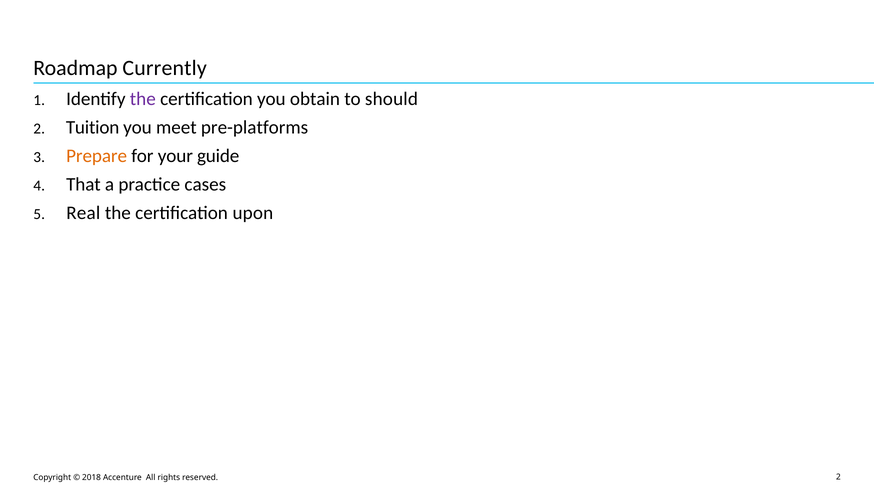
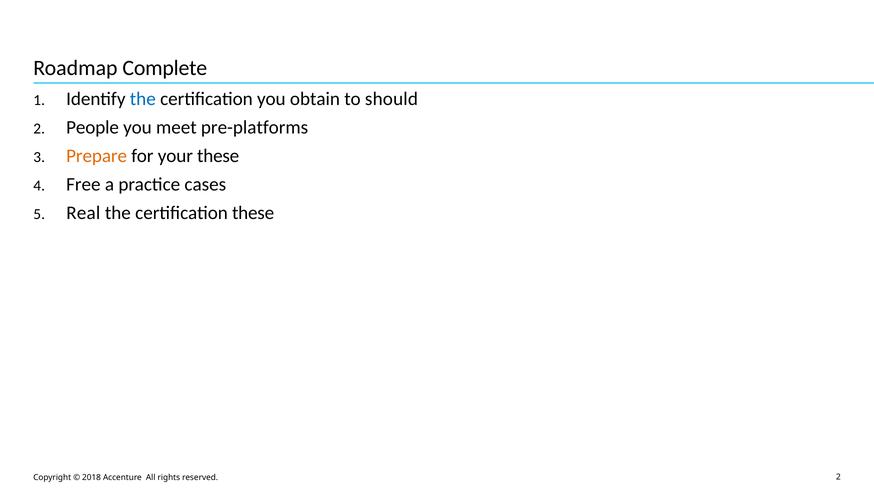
Currently: Currently -> Complete
the at (143, 99) colour: purple -> blue
Tuition: Tuition -> People
your guide: guide -> these
That: That -> Free
certification upon: upon -> these
